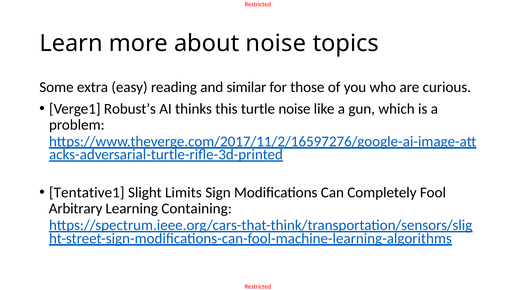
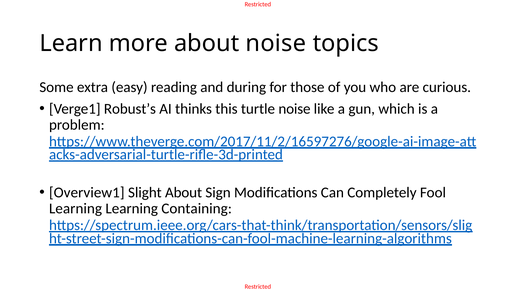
similar: similar -> during
Tentative1: Tentative1 -> Overview1
Slight Limits: Limits -> About
Arbitrary at (76, 209): Arbitrary -> Learning
